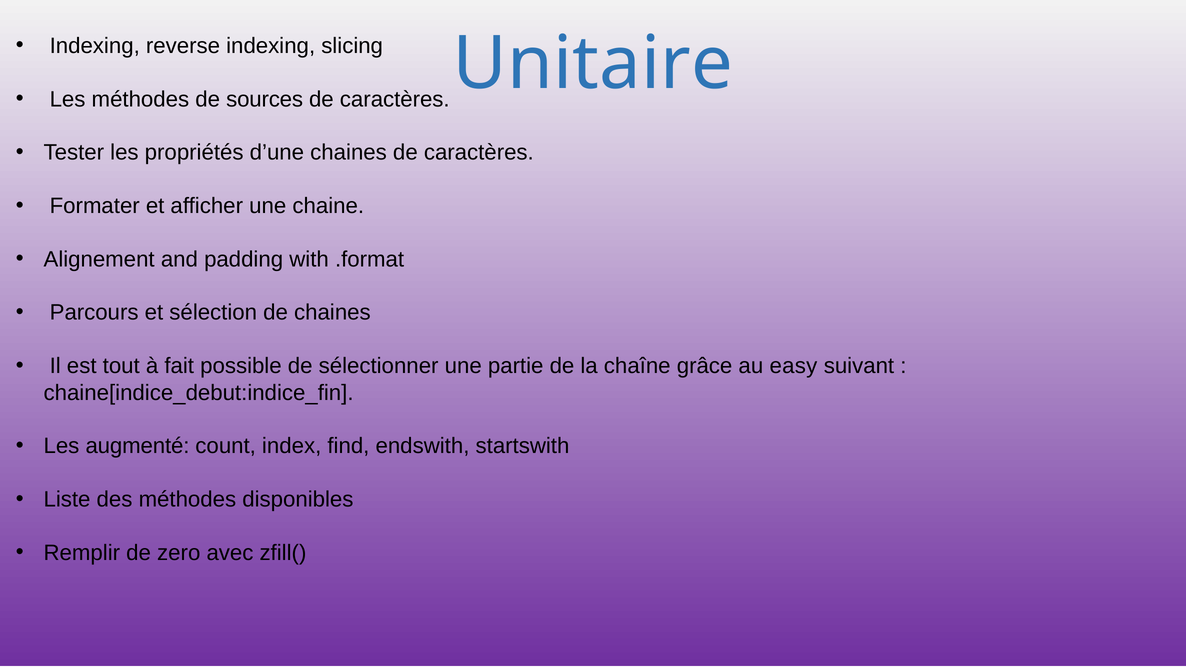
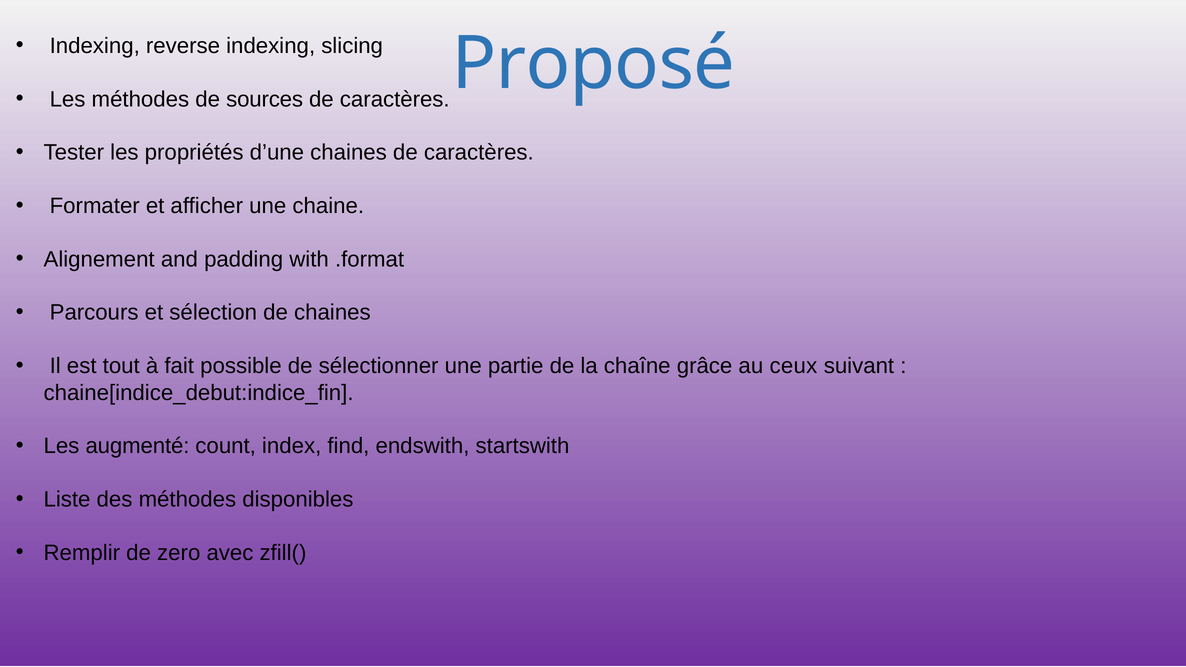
Unitaire: Unitaire -> Proposé
easy: easy -> ceux
